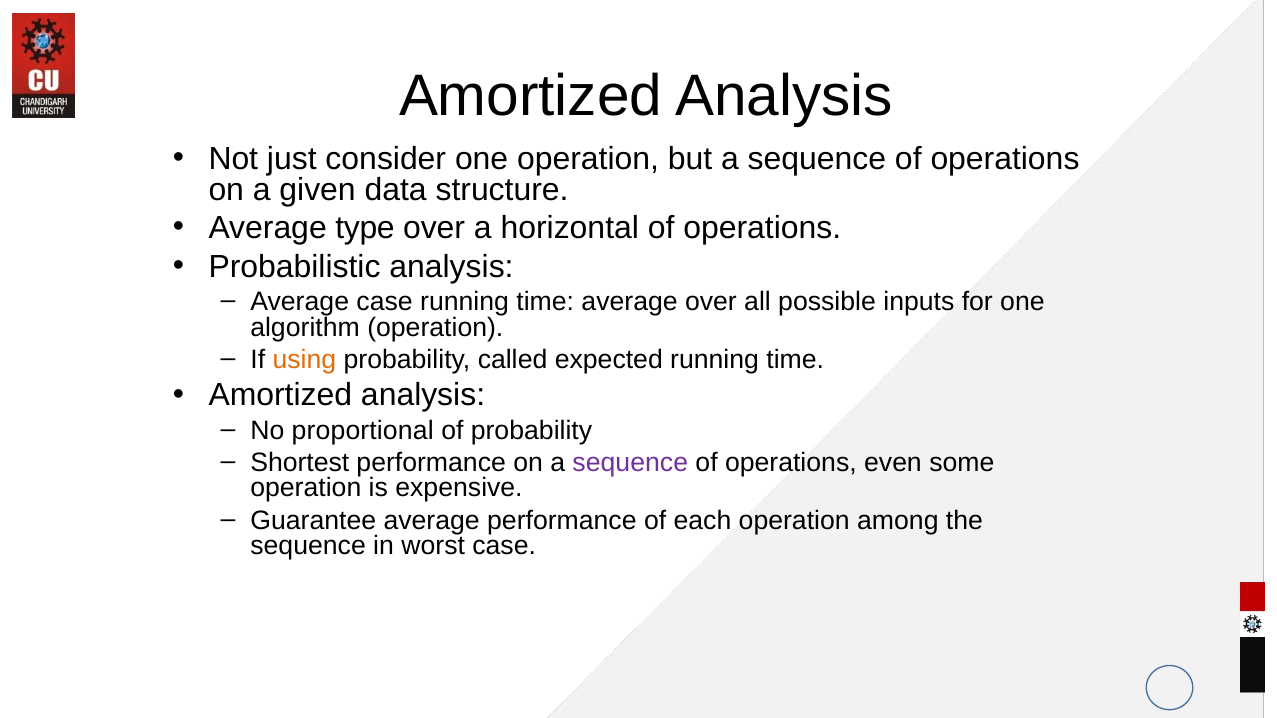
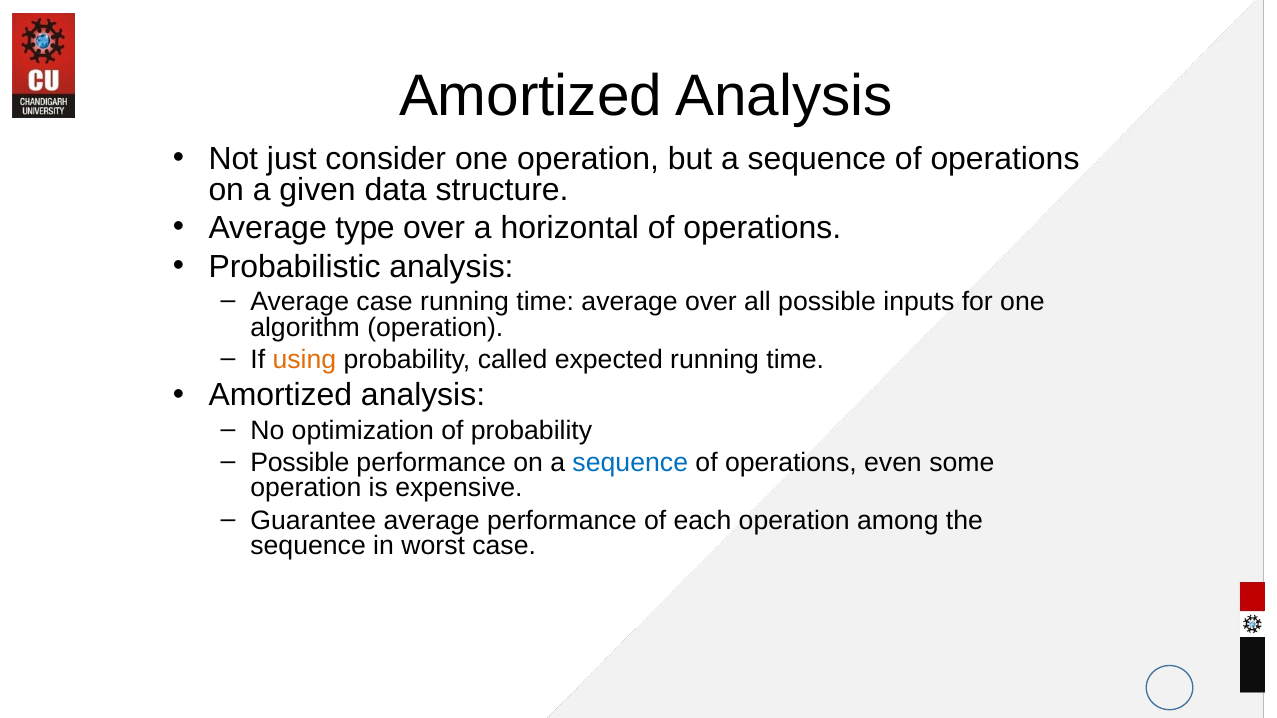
proportional: proportional -> optimization
Shortest at (300, 463): Shortest -> Possible
sequence at (630, 463) colour: purple -> blue
